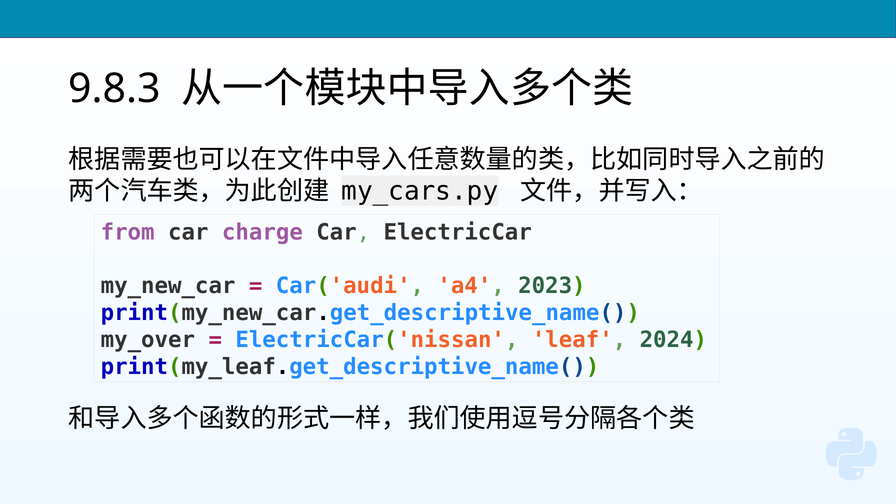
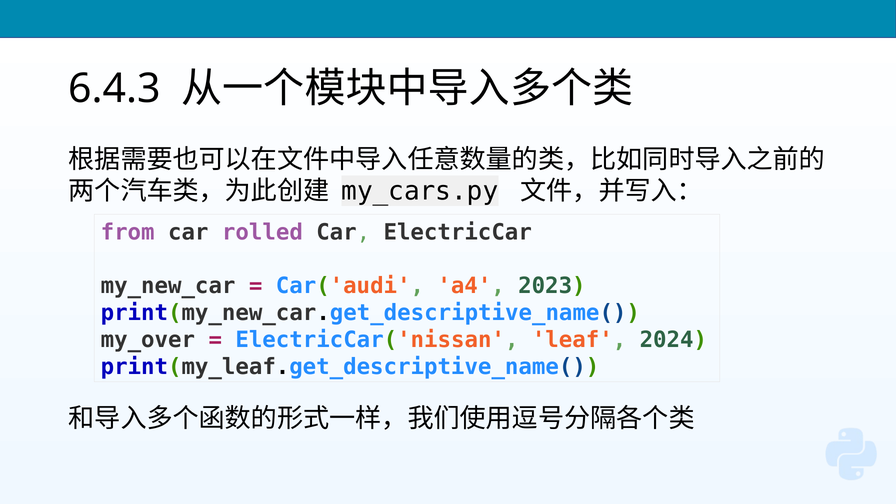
9.8.3: 9.8.3 -> 6.4.3
charge: charge -> rolled
